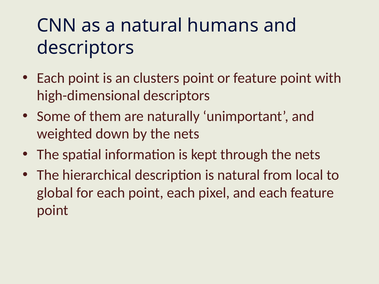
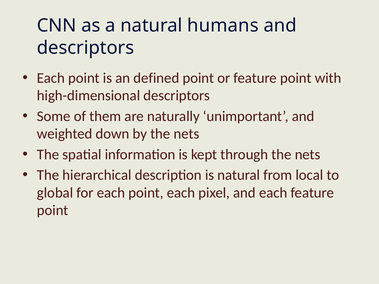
clusters: clusters -> defined
